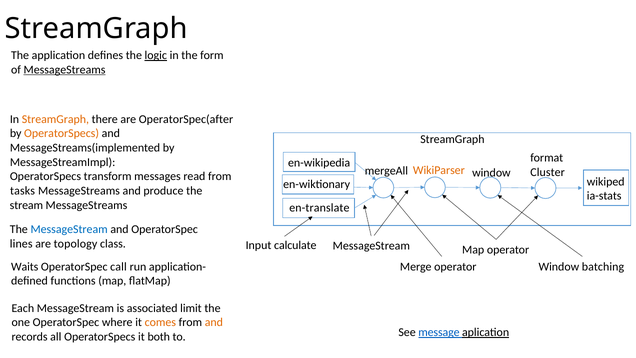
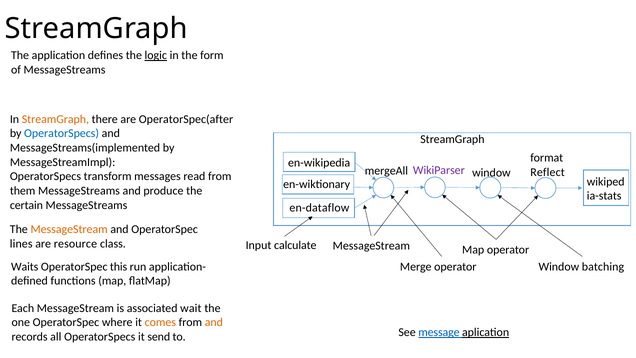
MessageStreams at (65, 70) underline: present -> none
OperatorSpecs at (62, 133) colour: orange -> blue
WikiParser colour: orange -> purple
Cluster: Cluster -> Reflect
tasks: tasks -> them
stream: stream -> certain
en-translate: en-translate -> en-dataflow
MessageStream at (69, 229) colour: blue -> orange
topology: topology -> resource
call: call -> this
limit: limit -> wait
both: both -> send
